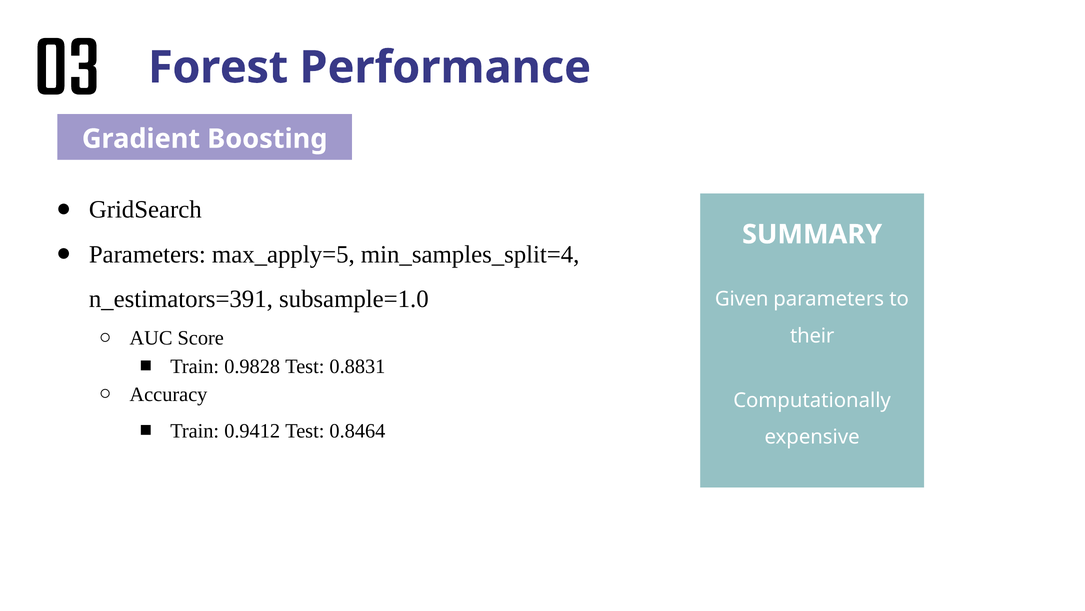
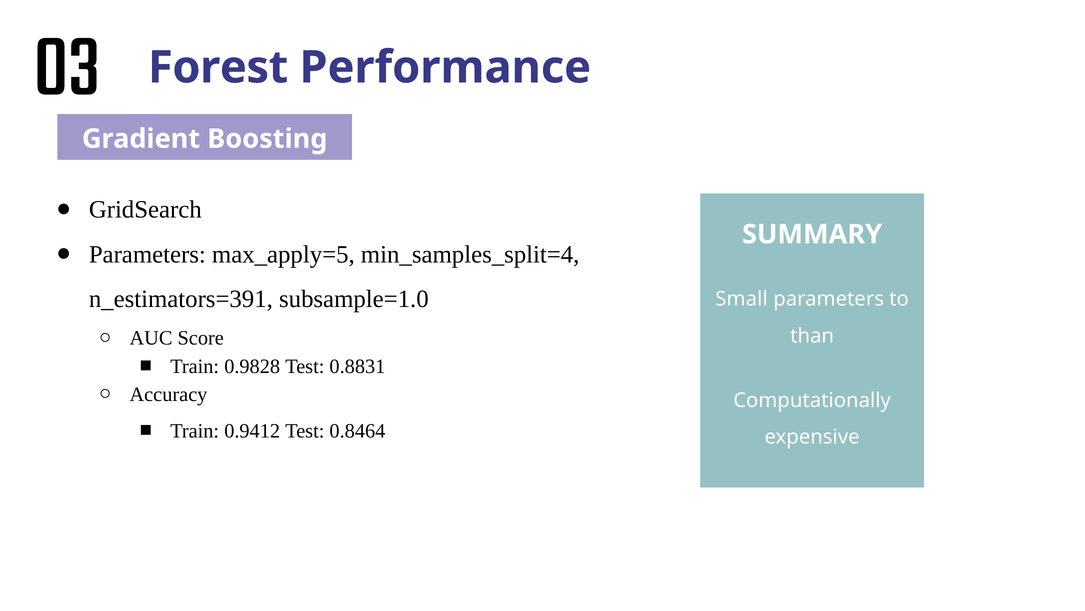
Given: Given -> Small
their: their -> than
